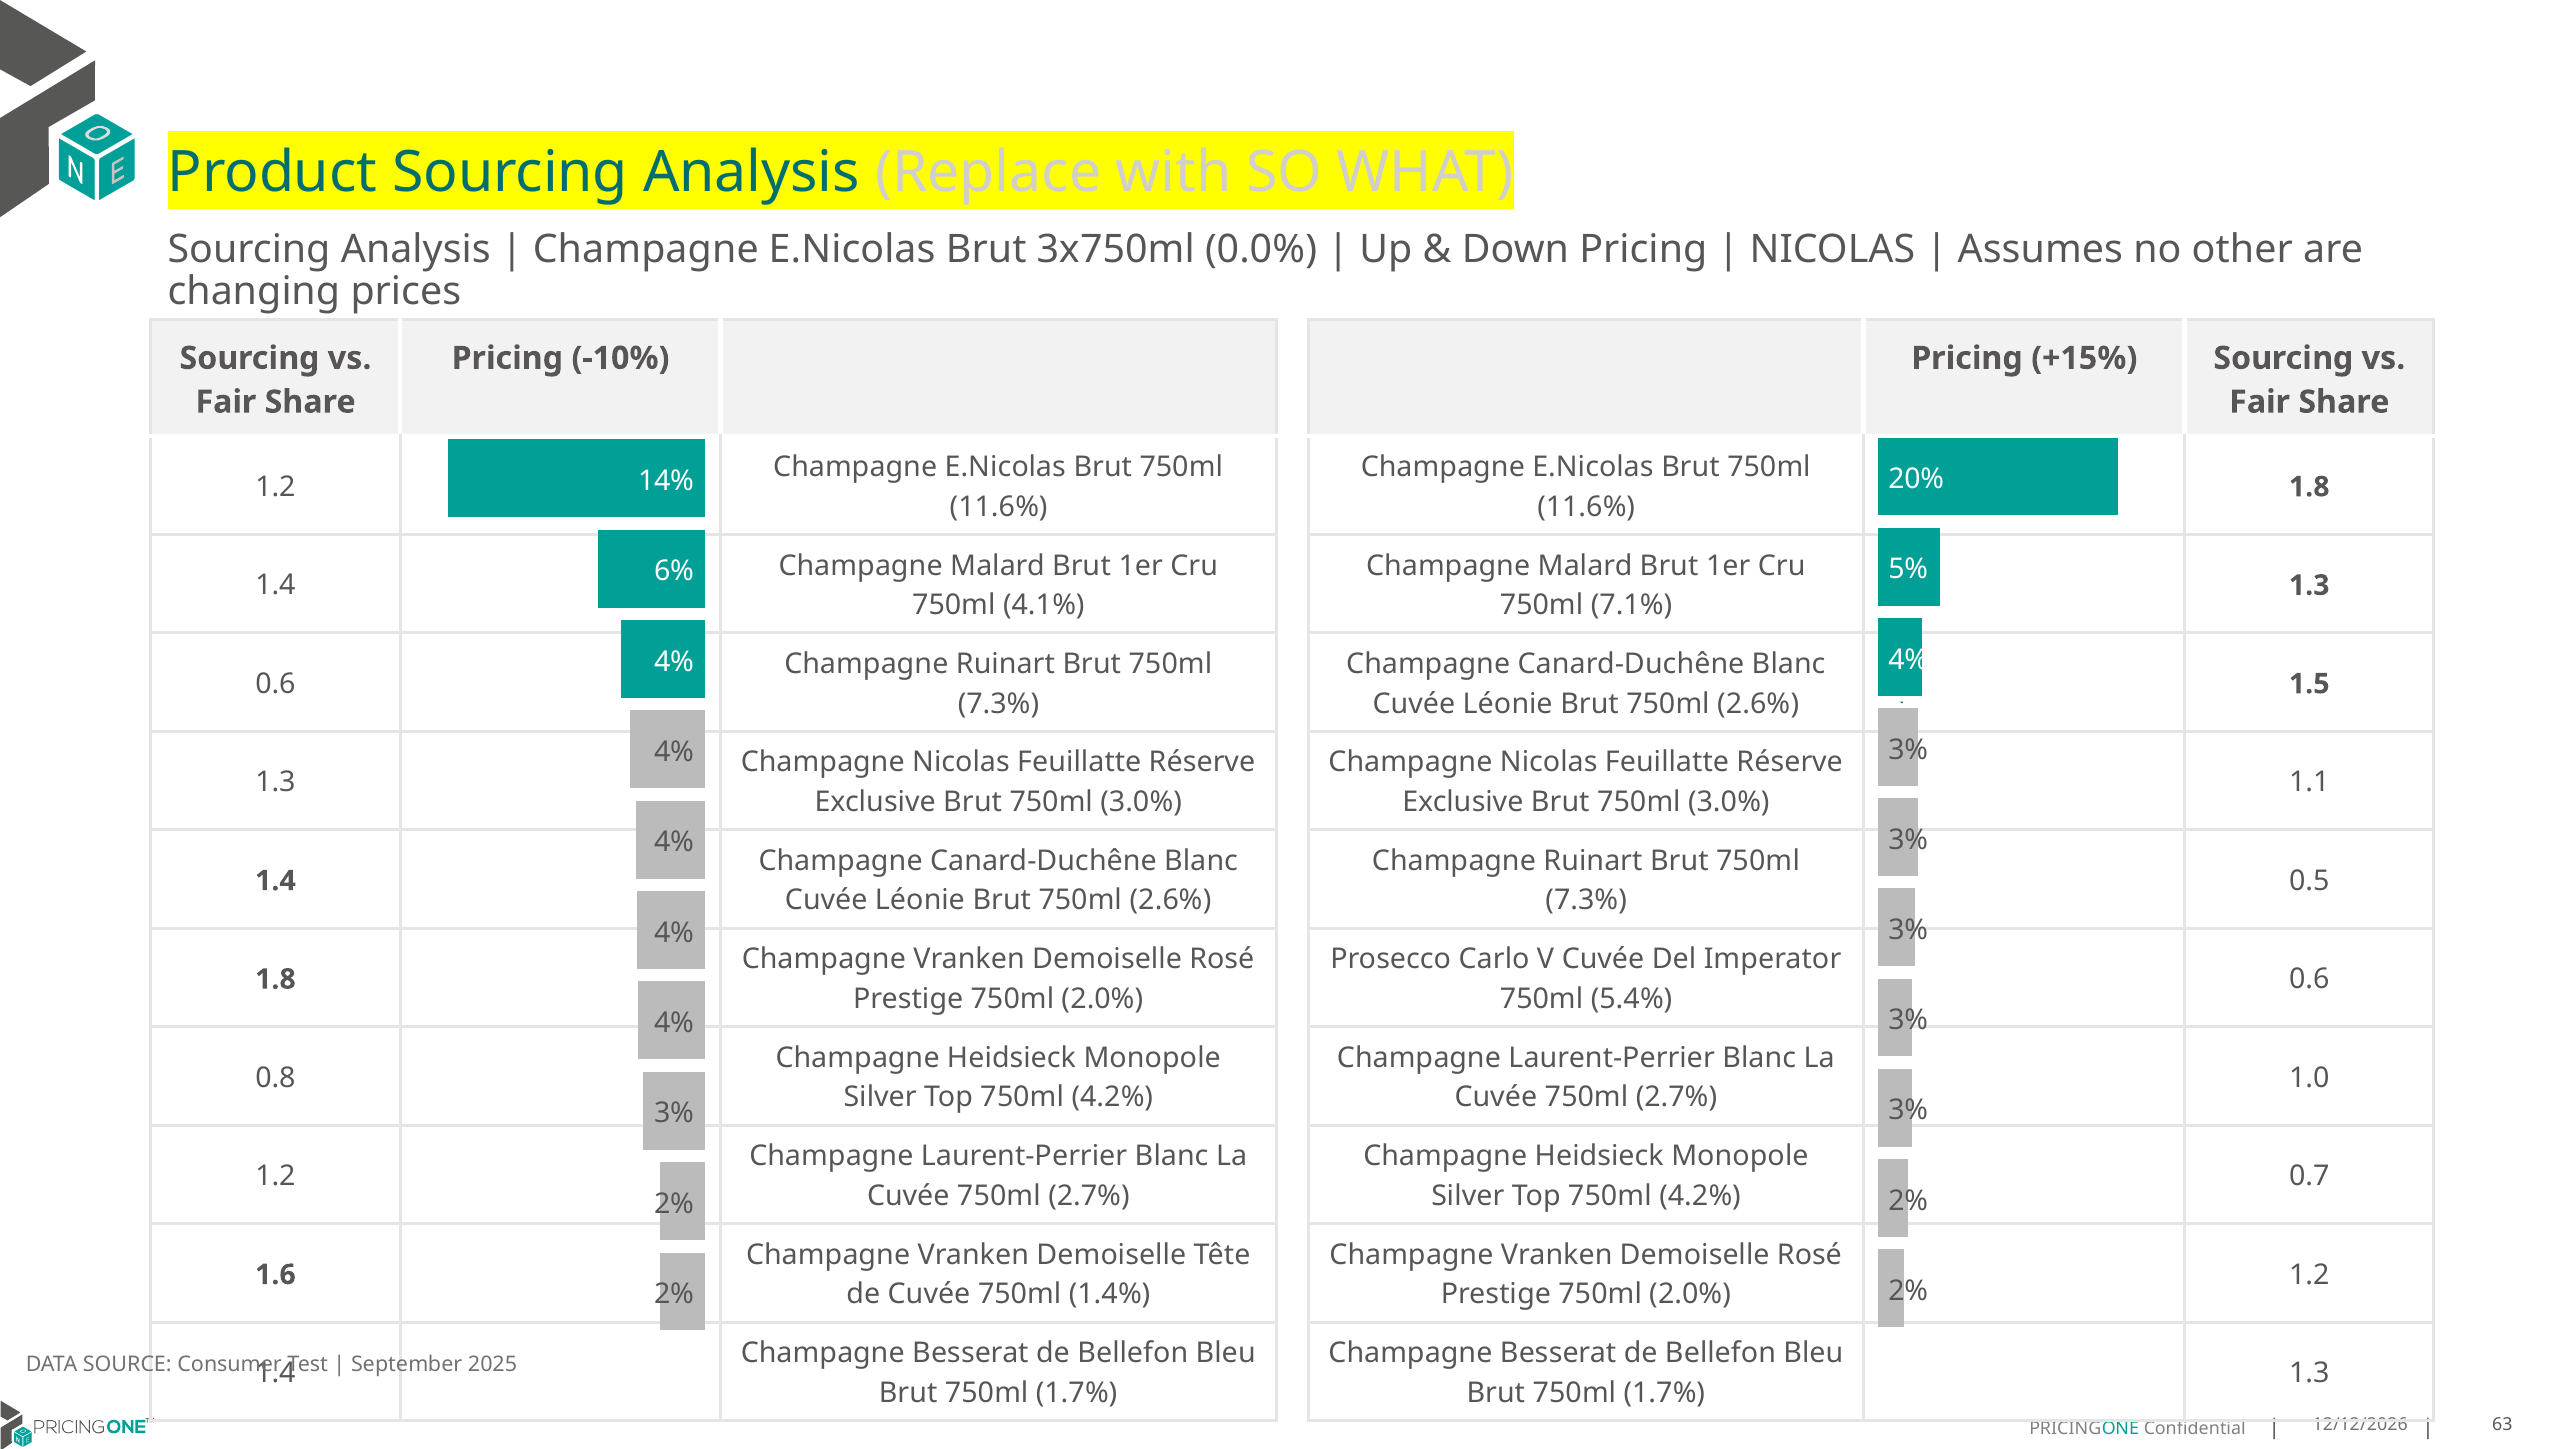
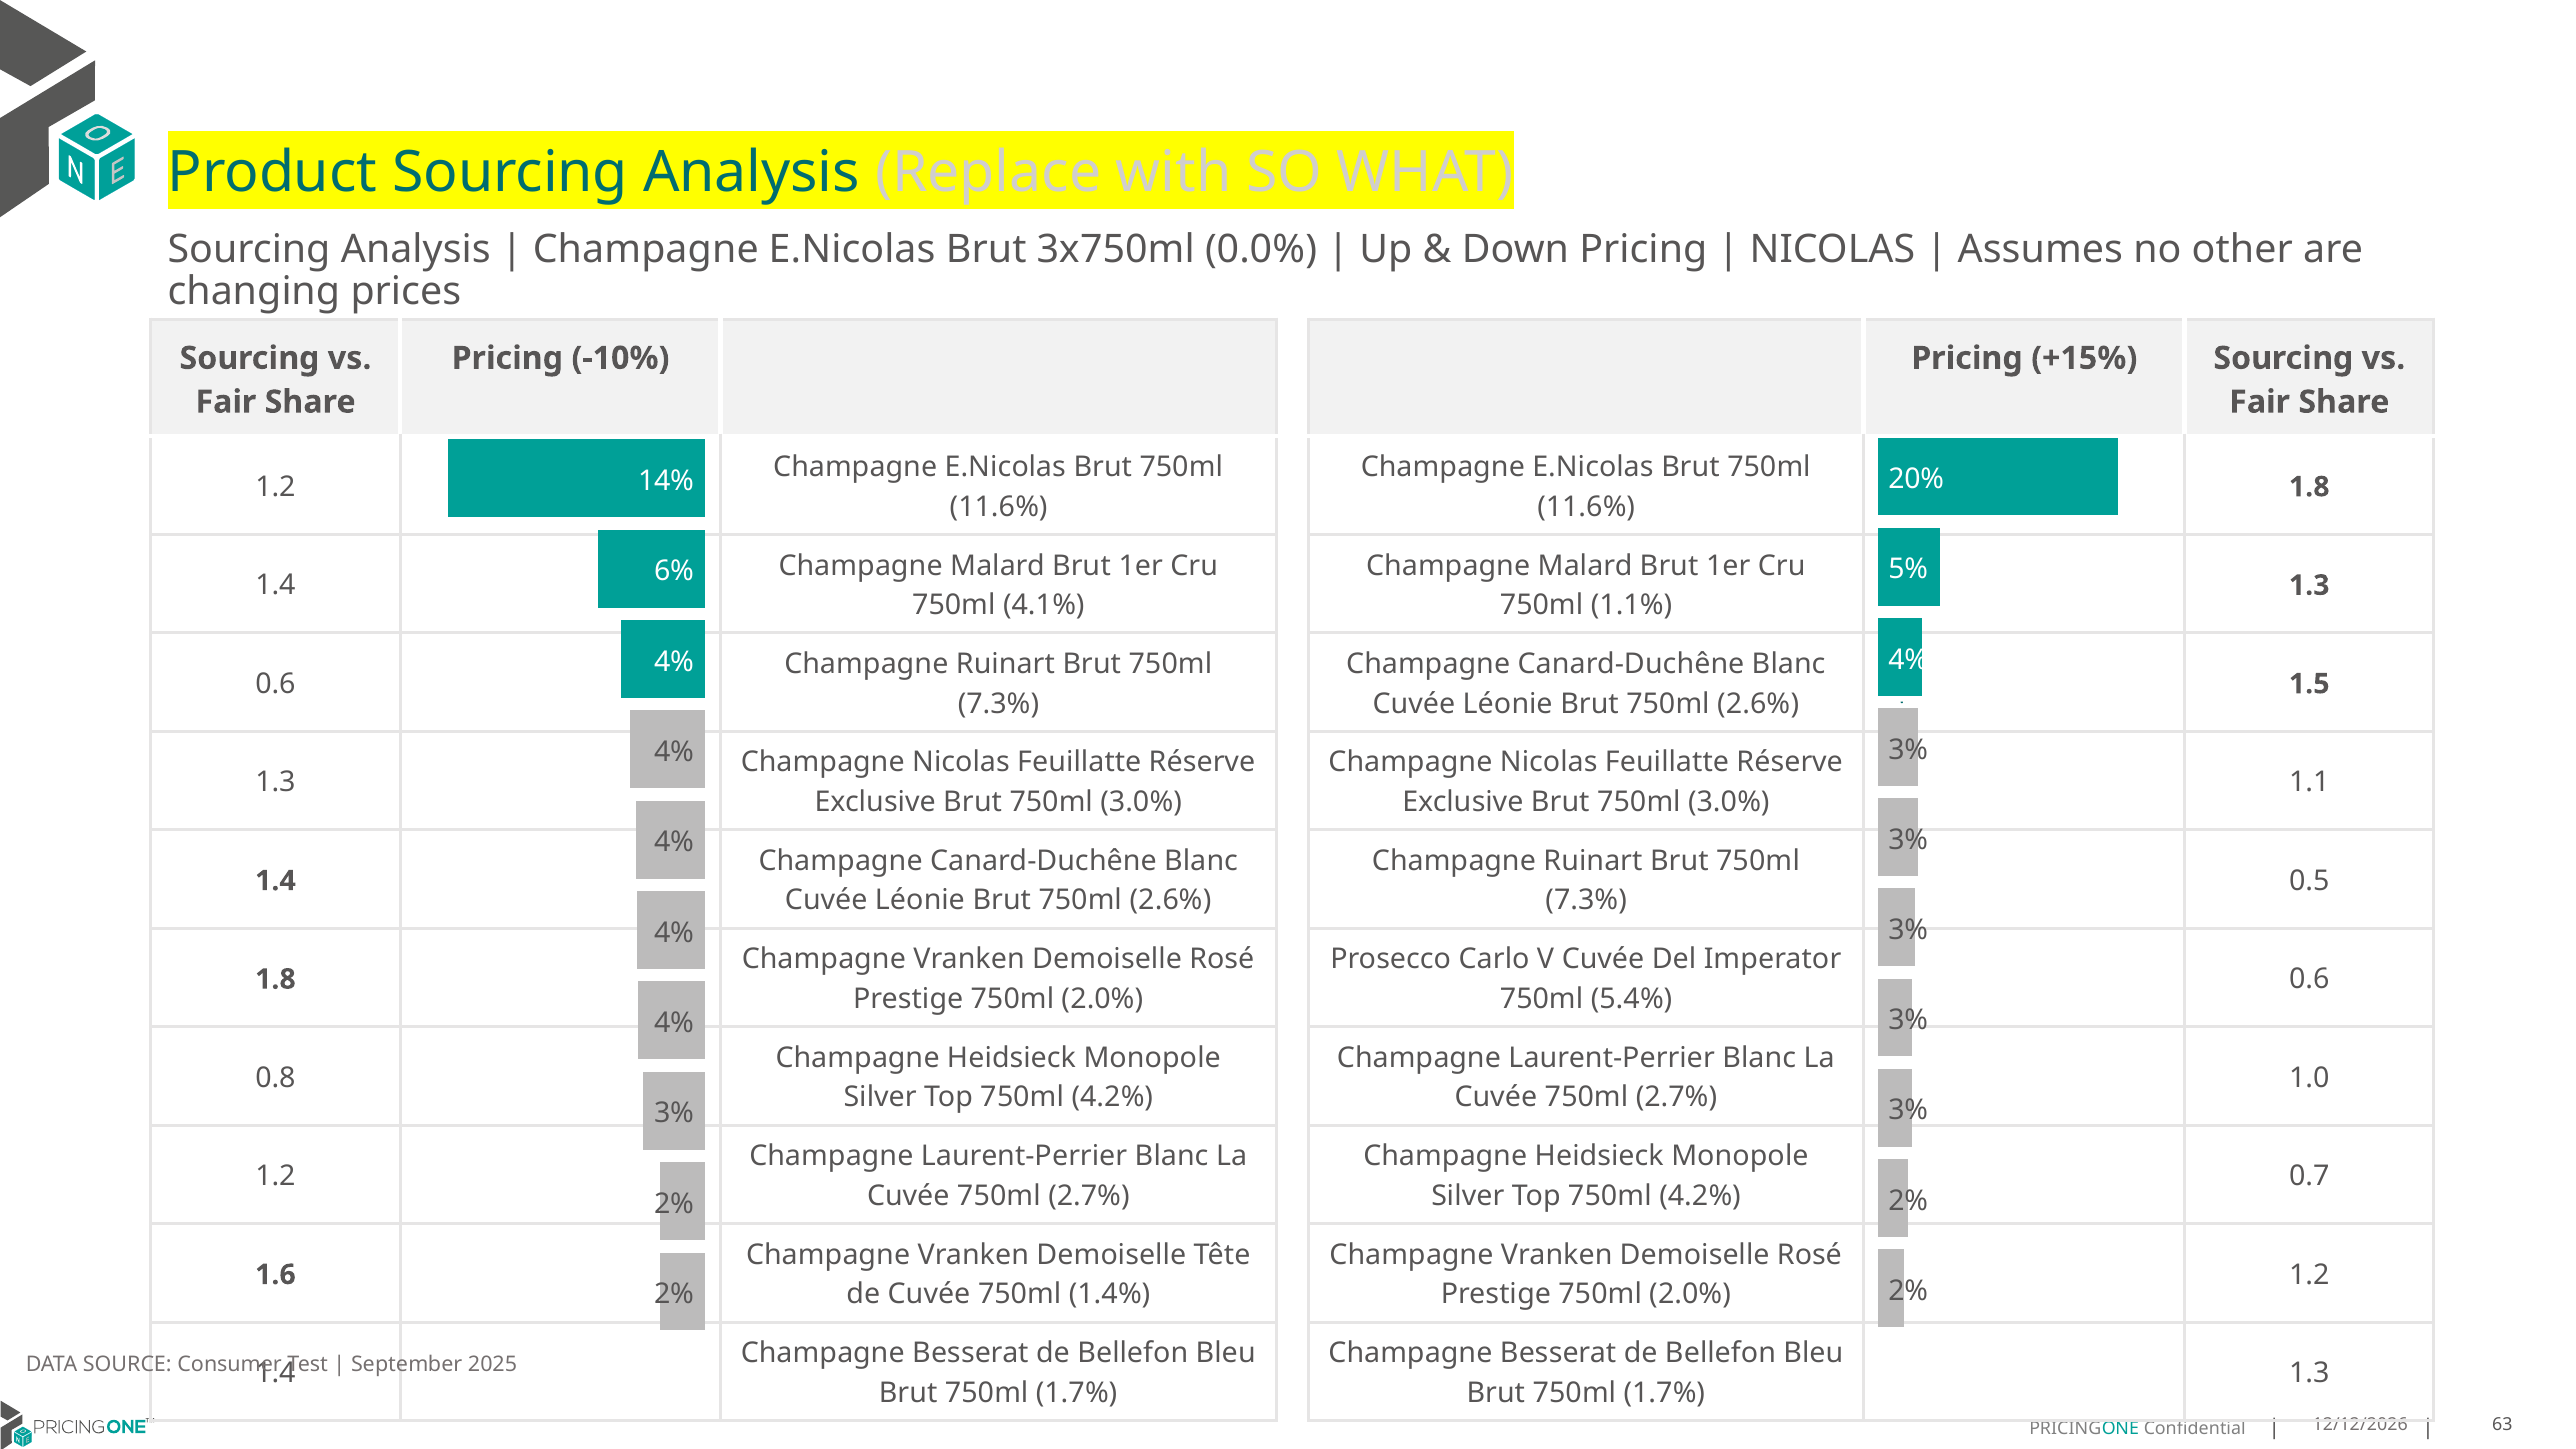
7.1%: 7.1% -> 1.1%
